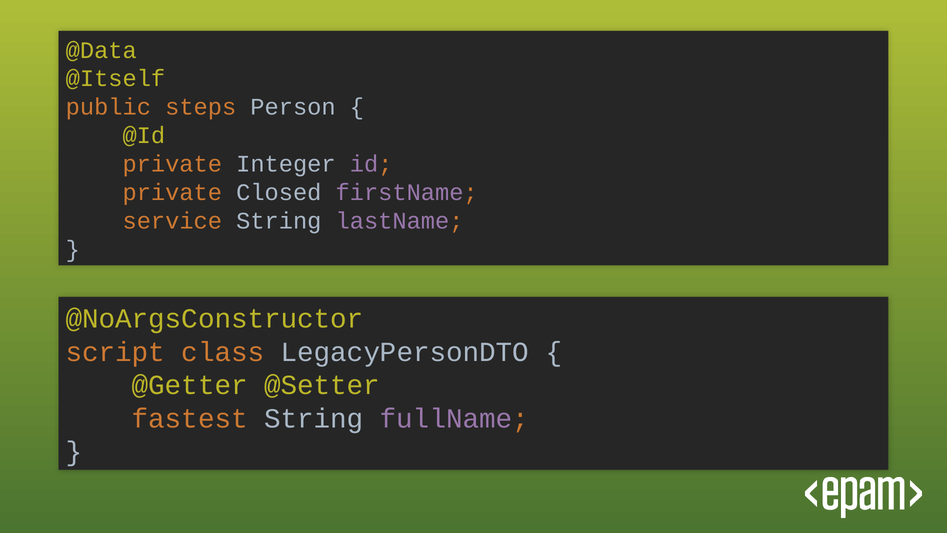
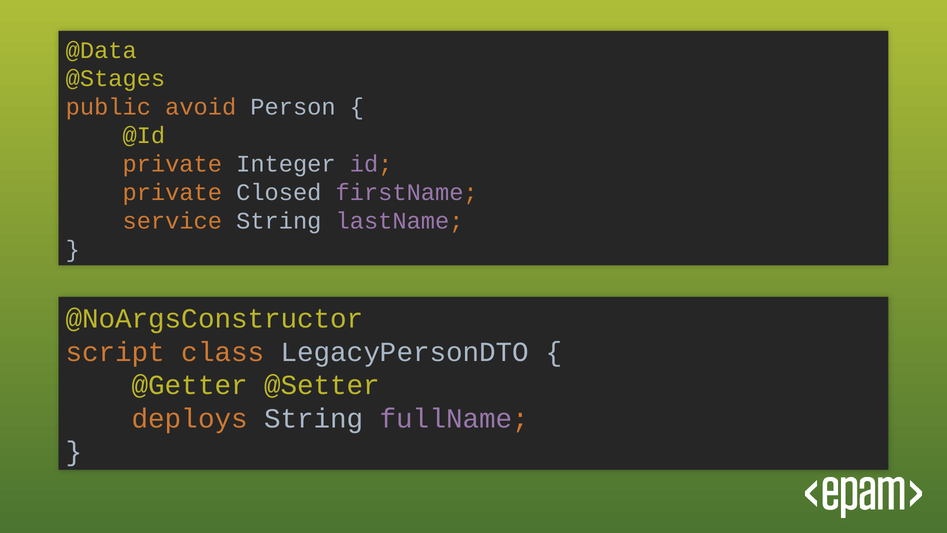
@Itself: @Itself -> @Stages
steps: steps -> avoid
fastest: fastest -> deploys
